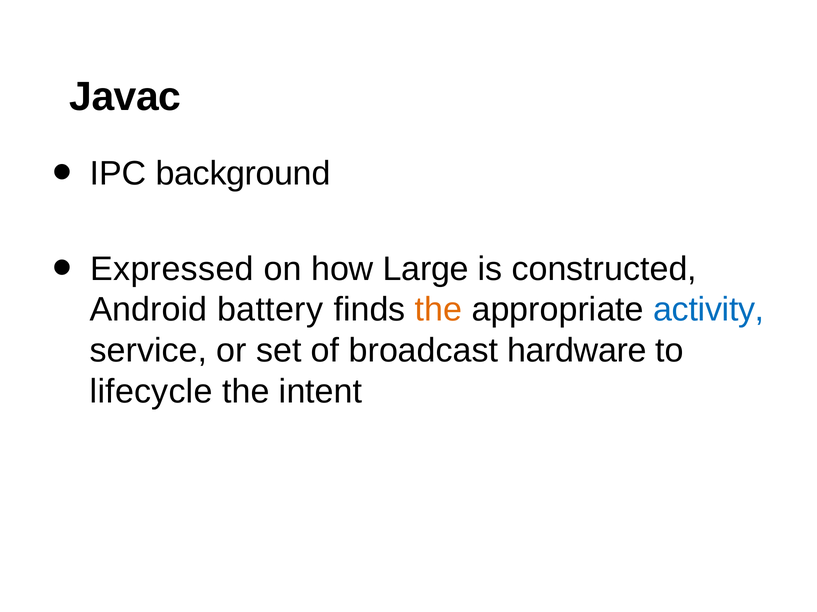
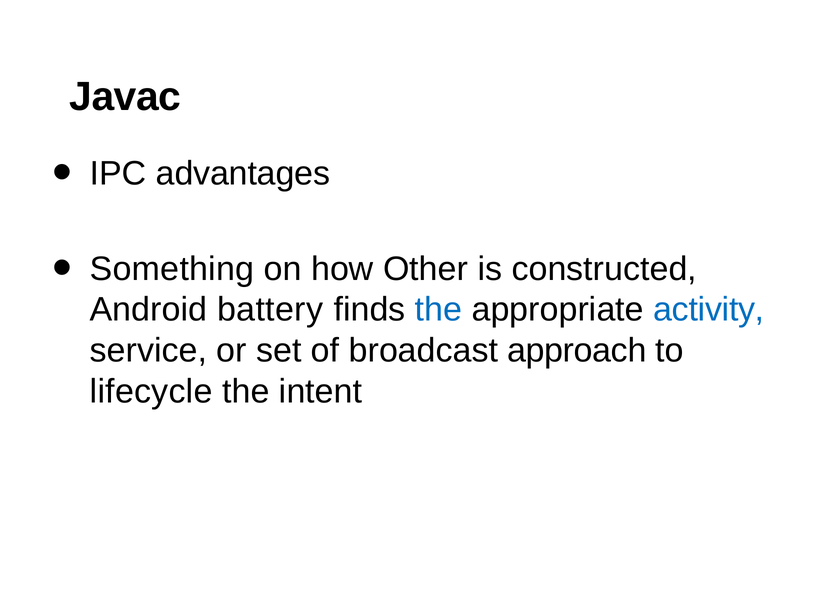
background: background -> advantages
Expressed: Expressed -> Something
Large: Large -> Other
the at (439, 310) colour: orange -> blue
hardware: hardware -> approach
